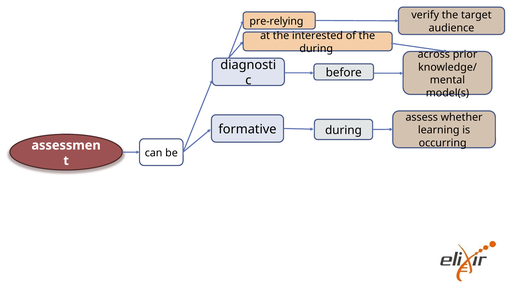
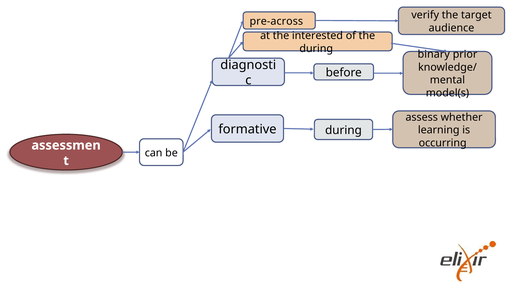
pre-relying: pre-relying -> pre-across
across: across -> binary
